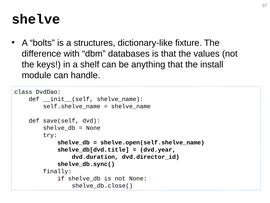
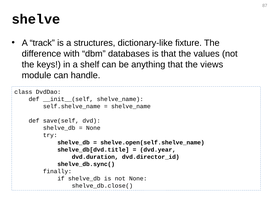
bolts: bolts -> track
install: install -> views
